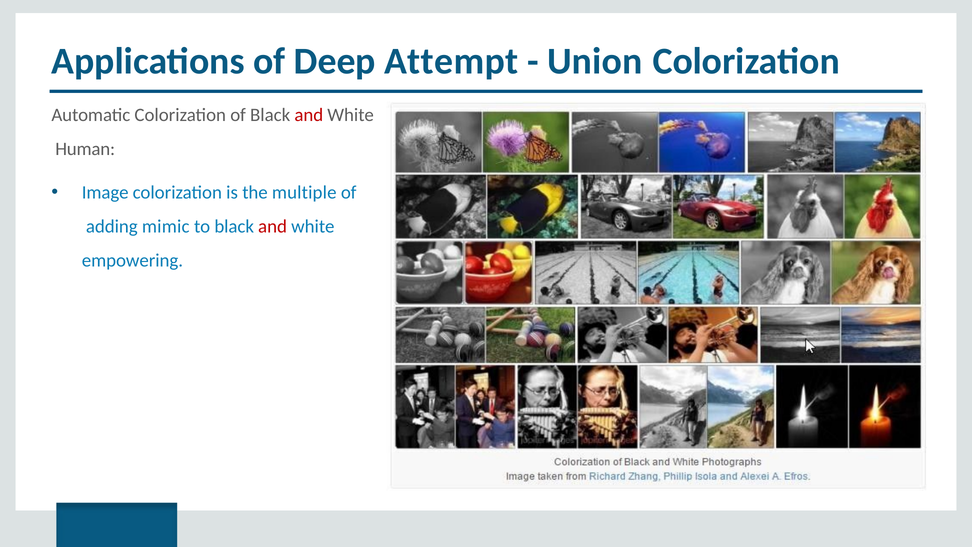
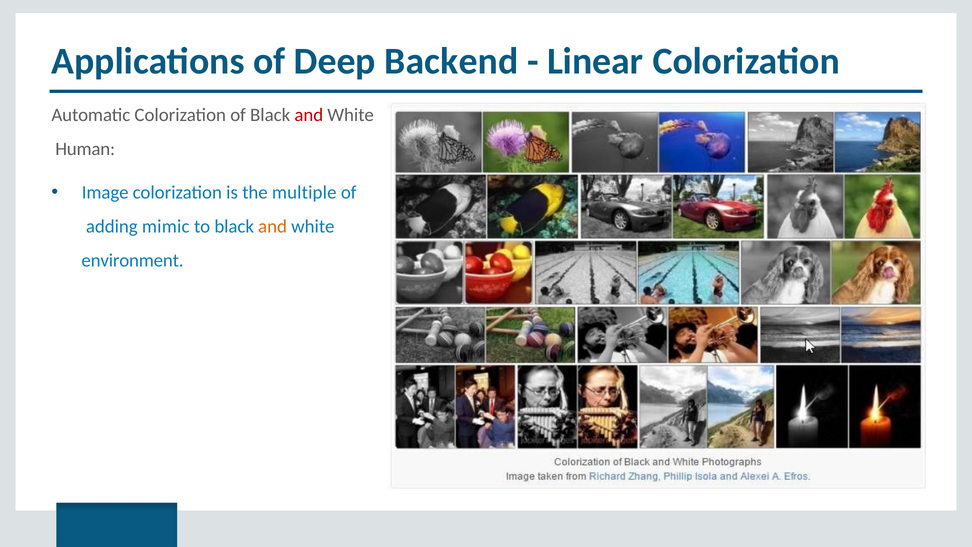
Attempt: Attempt -> Backend
Union: Union -> Linear
and at (273, 226) colour: red -> orange
empowering: empowering -> environment
